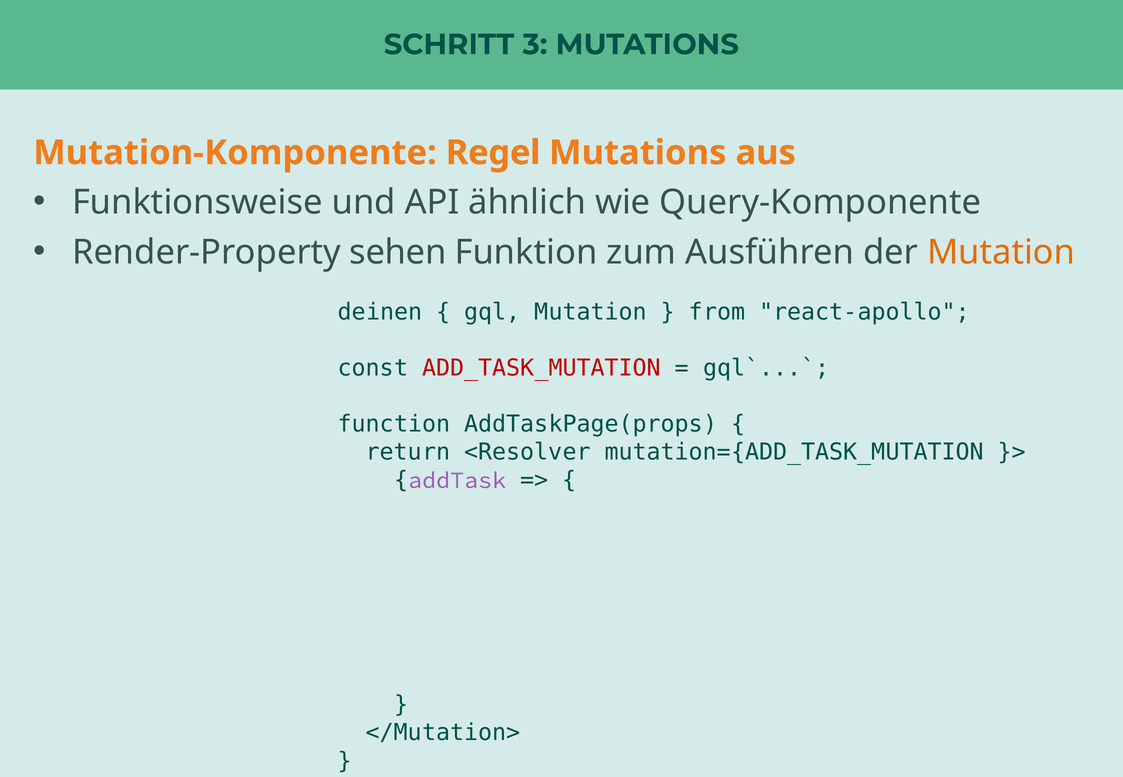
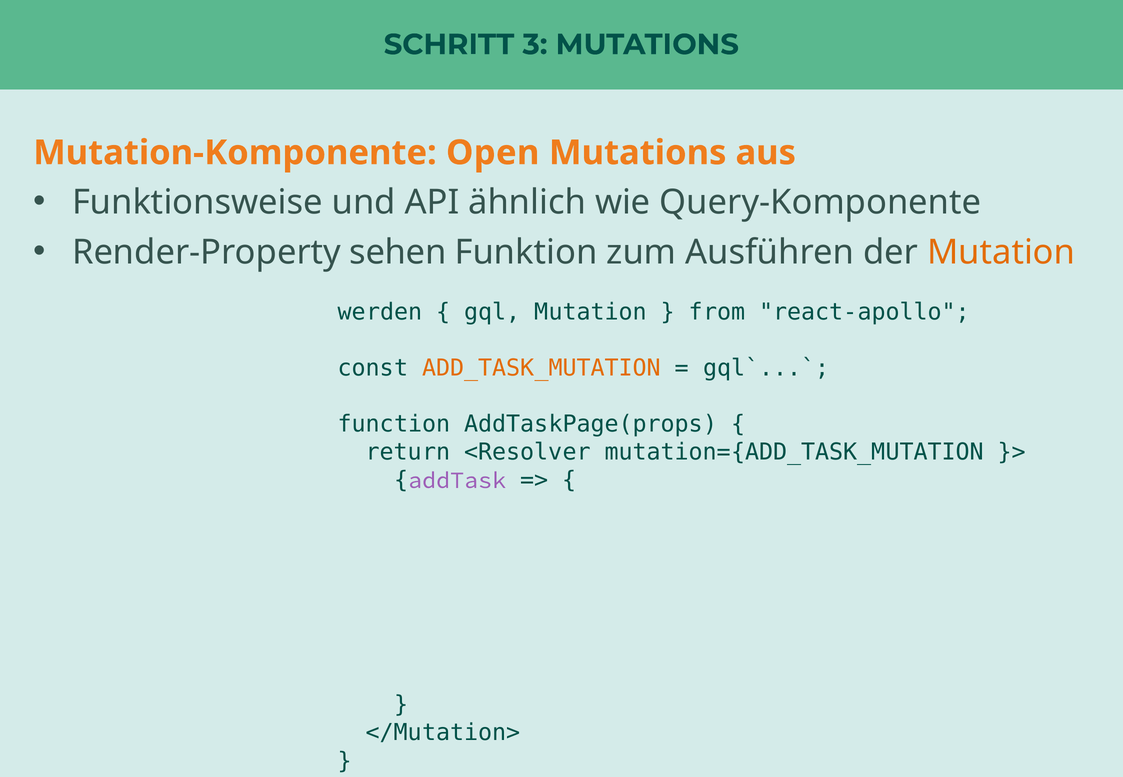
Regel: Regel -> Open
deinen: deinen -> werden
ADD_TASK_MUTATION colour: red -> orange
